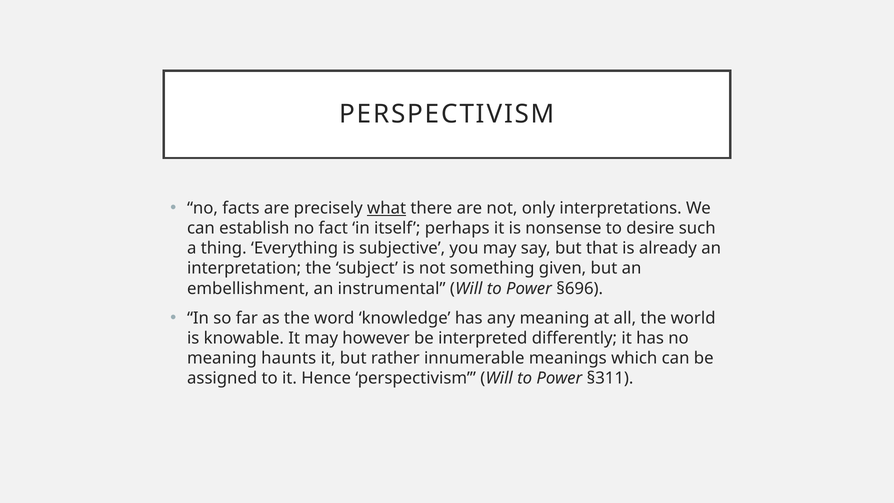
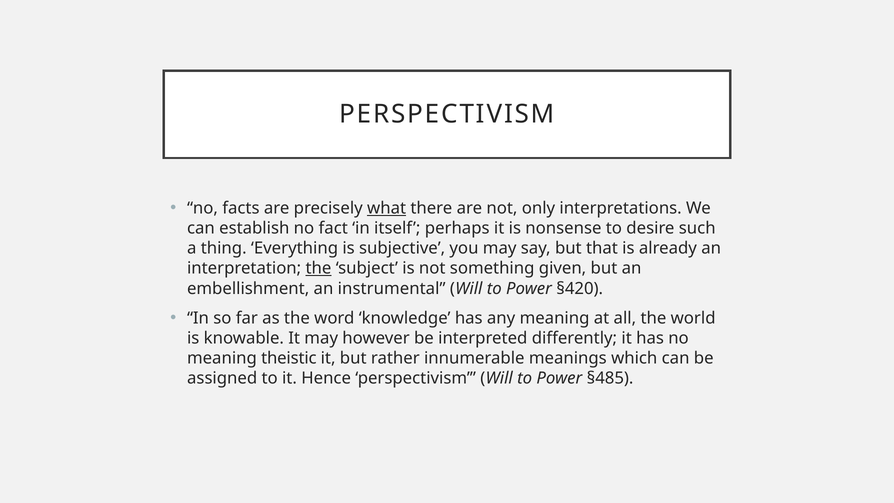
the at (318, 268) underline: none -> present
§696: §696 -> §420
haunts: haunts -> theistic
§311: §311 -> §485
